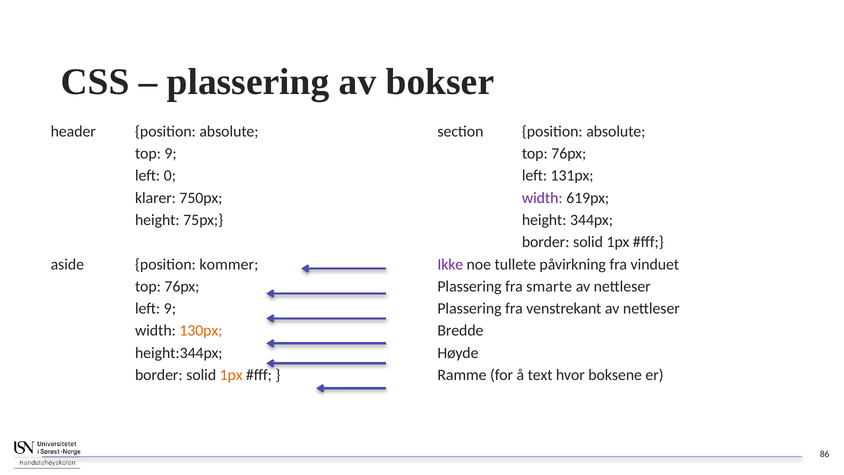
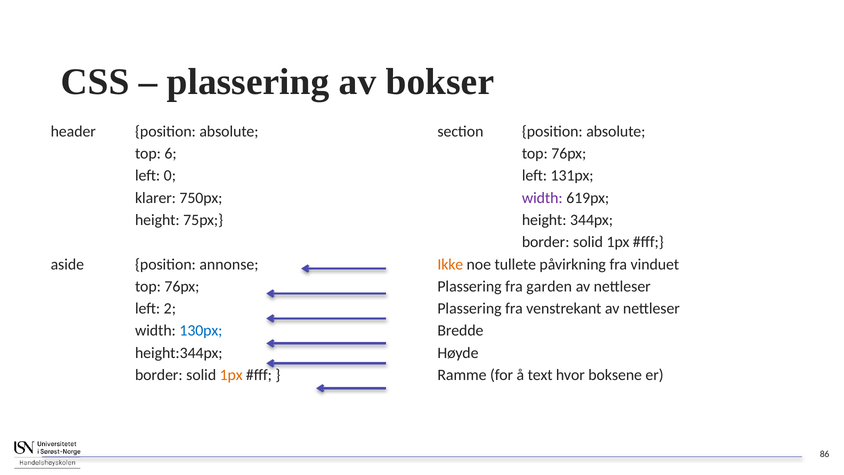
top 9: 9 -> 6
kommer: kommer -> annonse
Ikke colour: purple -> orange
smarte: smarte -> garden
left 9: 9 -> 2
130px colour: orange -> blue
